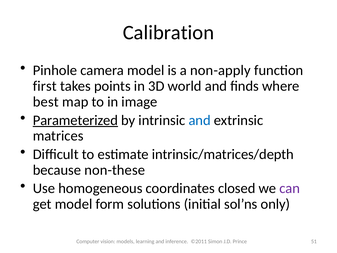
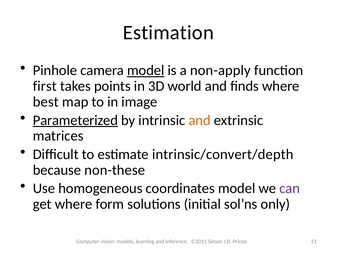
Calibration: Calibration -> Estimation
model at (146, 70) underline: none -> present
and at (200, 120) colour: blue -> orange
intrinsic/matrices/depth: intrinsic/matrices/depth -> intrinsic/convert/depth
coordinates closed: closed -> model
get model: model -> where
